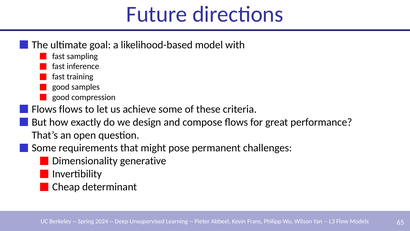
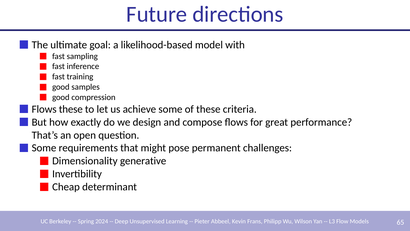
Flows flows: flows -> these
